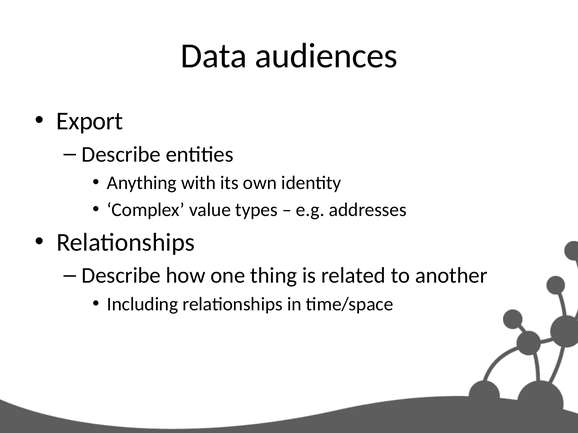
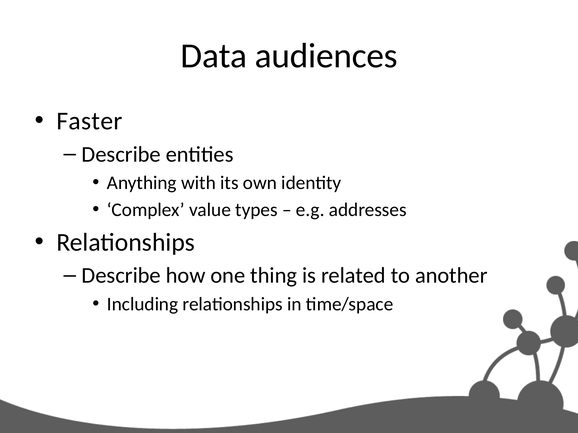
Export: Export -> Faster
